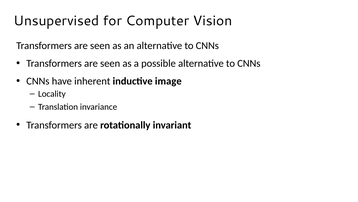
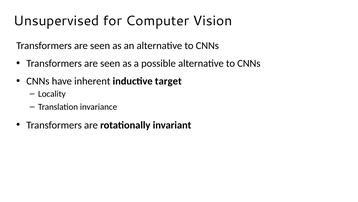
image: image -> target
